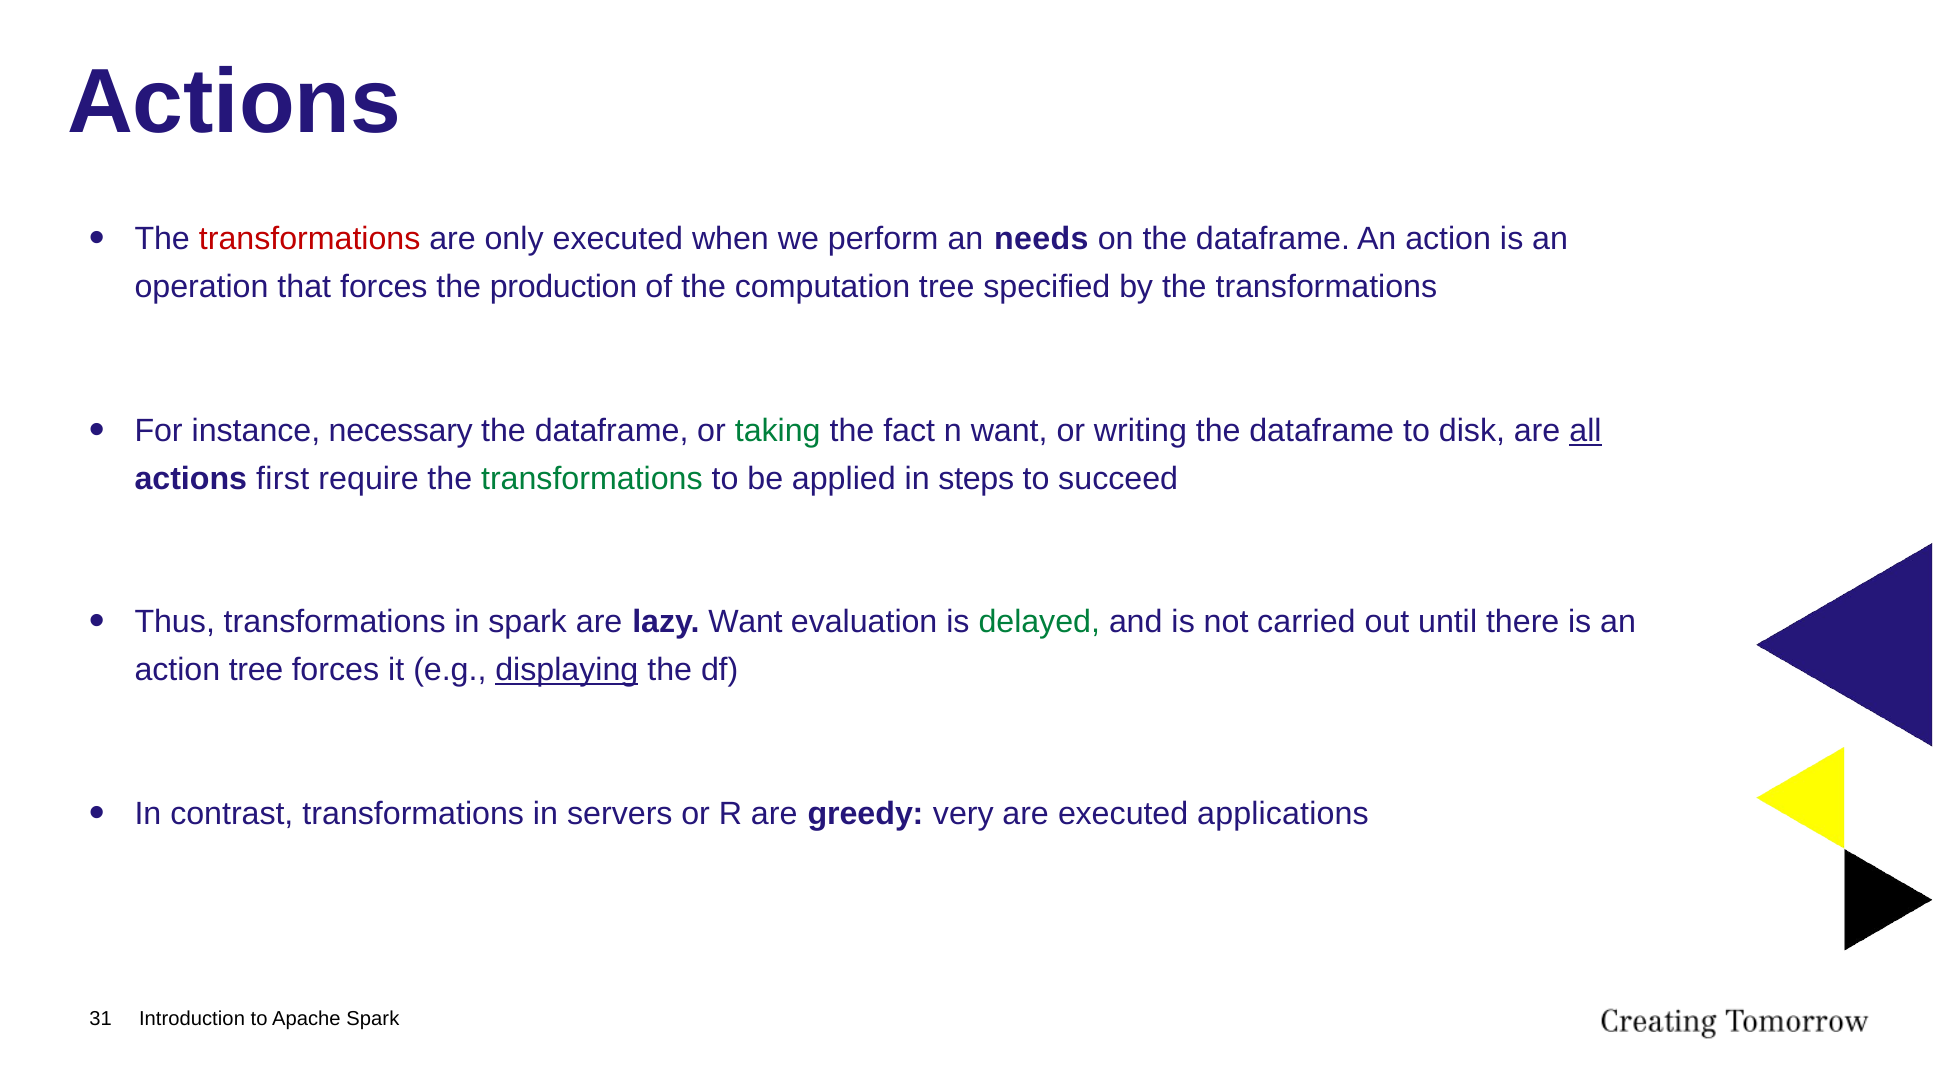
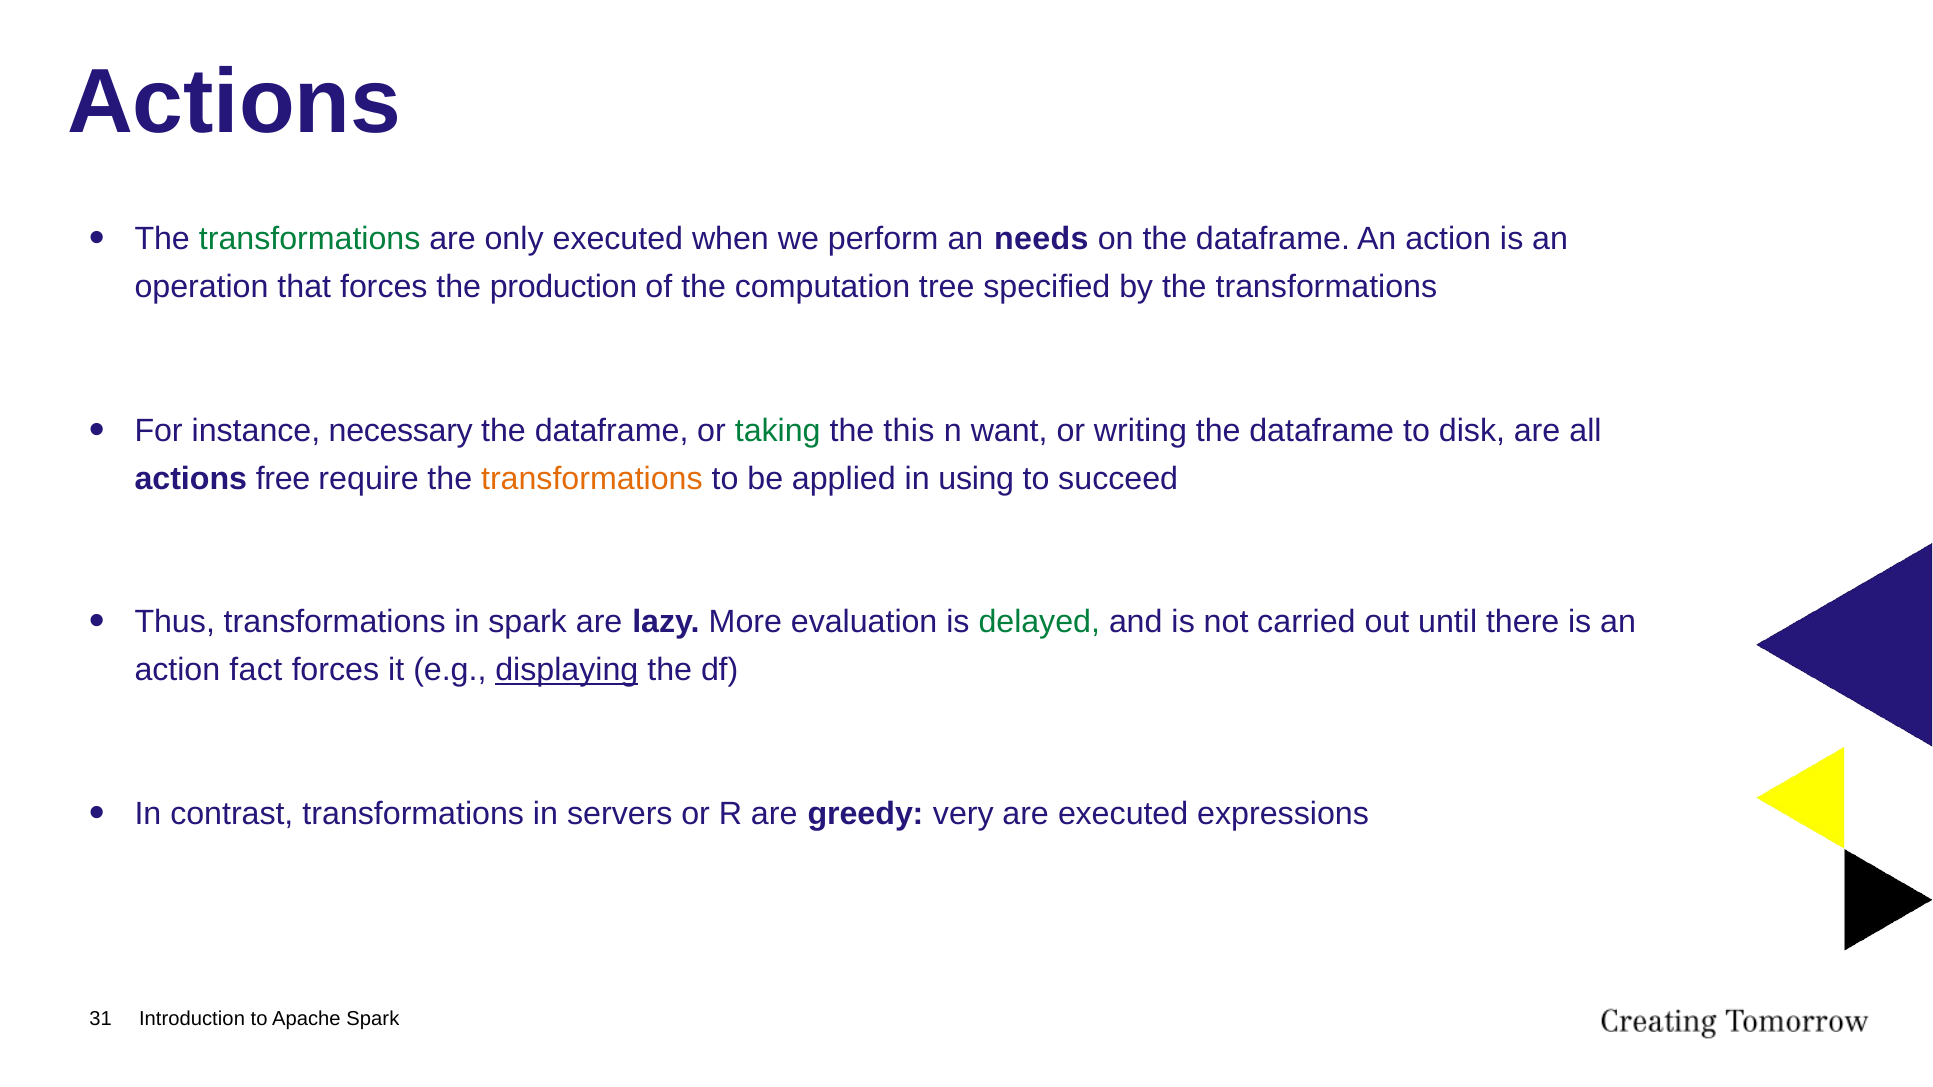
transformations at (310, 239) colour: red -> green
fact: fact -> this
all underline: present -> none
first: first -> free
transformations at (592, 479) colour: green -> orange
steps: steps -> using
lazy Want: Want -> More
action tree: tree -> fact
applications: applications -> expressions
